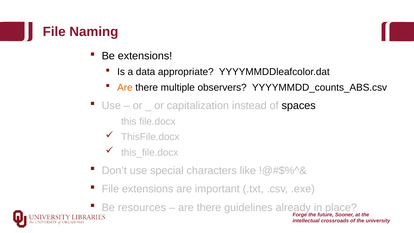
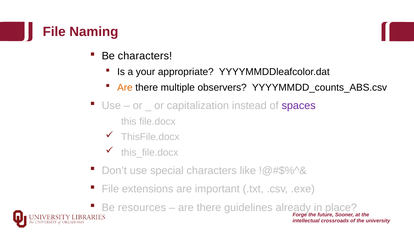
Be extensions: extensions -> characters
data: data -> your
spaces colour: black -> purple
